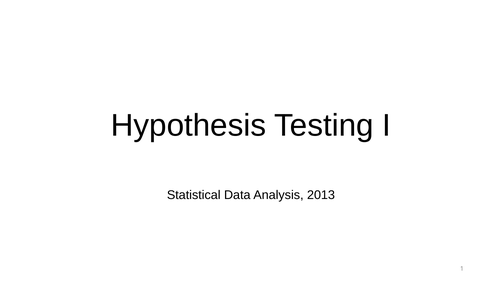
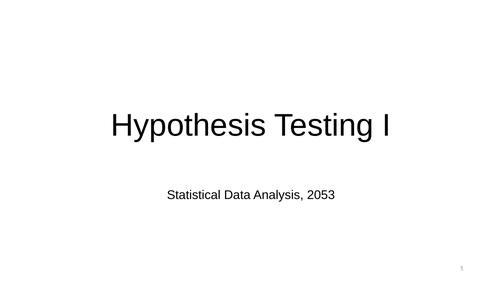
2013: 2013 -> 2053
